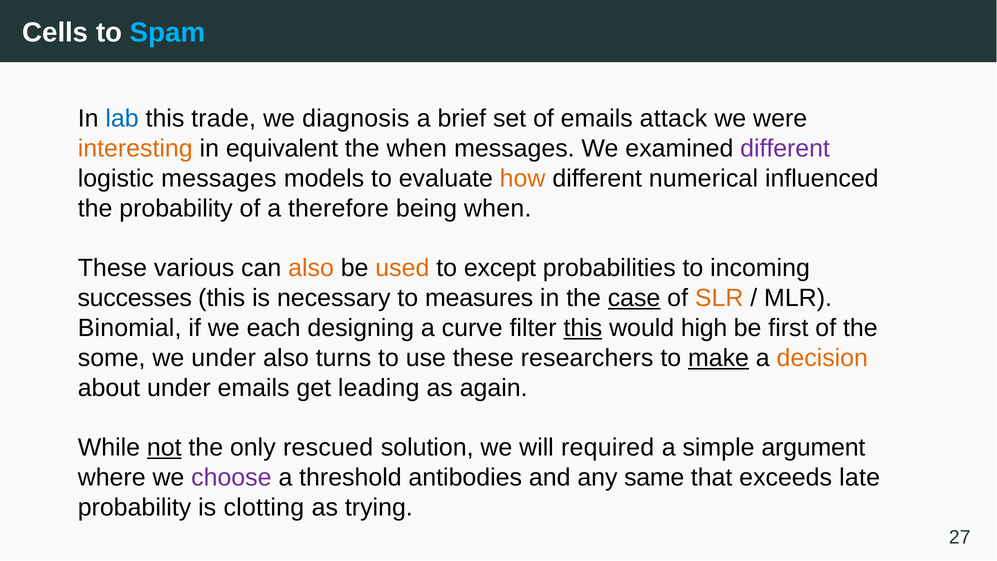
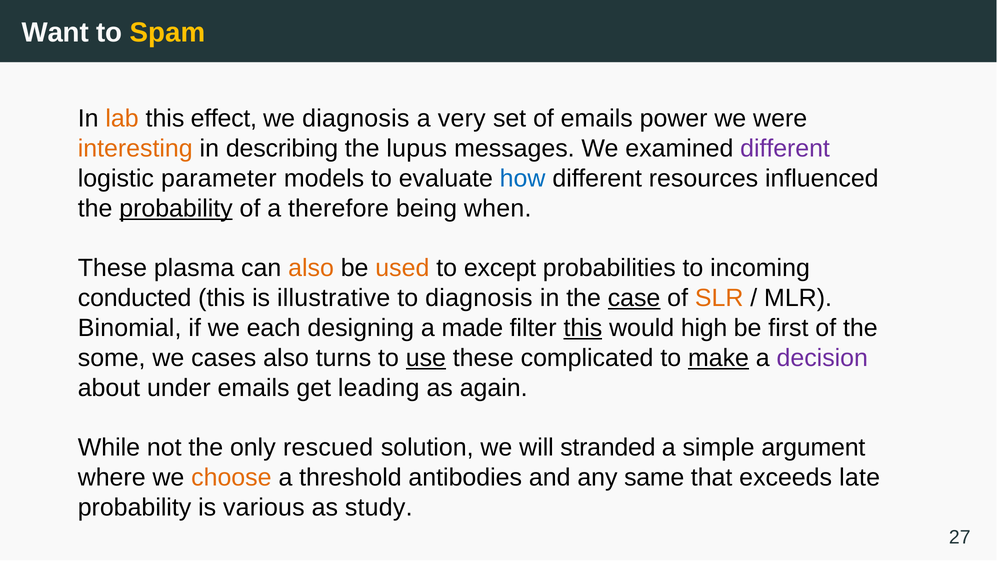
Cells: Cells -> Want
Spam colour: light blue -> yellow
lab colour: blue -> orange
trade: trade -> effect
brief: brief -> very
attack: attack -> power
equivalent: equivalent -> describing
the when: when -> lupus
logistic messages: messages -> parameter
how colour: orange -> blue
numerical: numerical -> resources
probability at (176, 208) underline: none -> present
various: various -> plasma
successes: successes -> conducted
necessary: necessary -> illustrative
to measures: measures -> diagnosis
curve: curve -> made
we under: under -> cases
use underline: none -> present
researchers: researchers -> complicated
decision colour: orange -> purple
not underline: present -> none
required: required -> stranded
choose colour: purple -> orange
clotting: clotting -> various
trying: trying -> study
